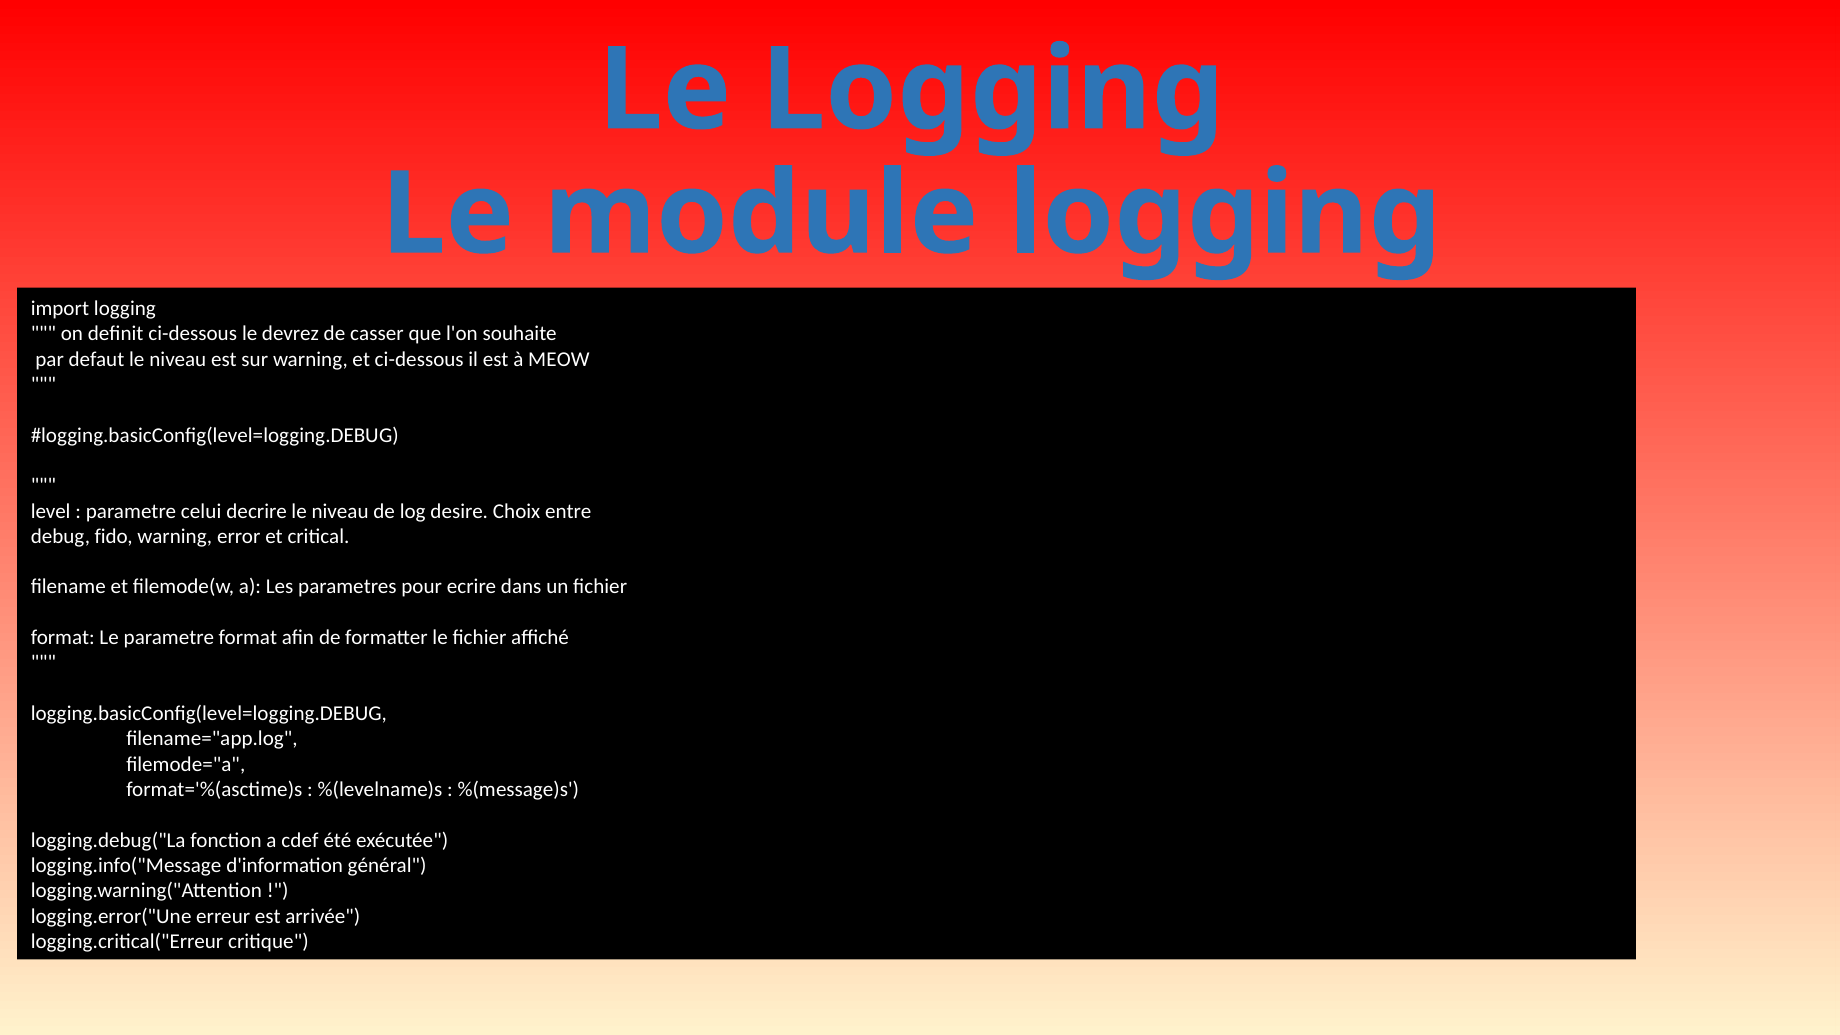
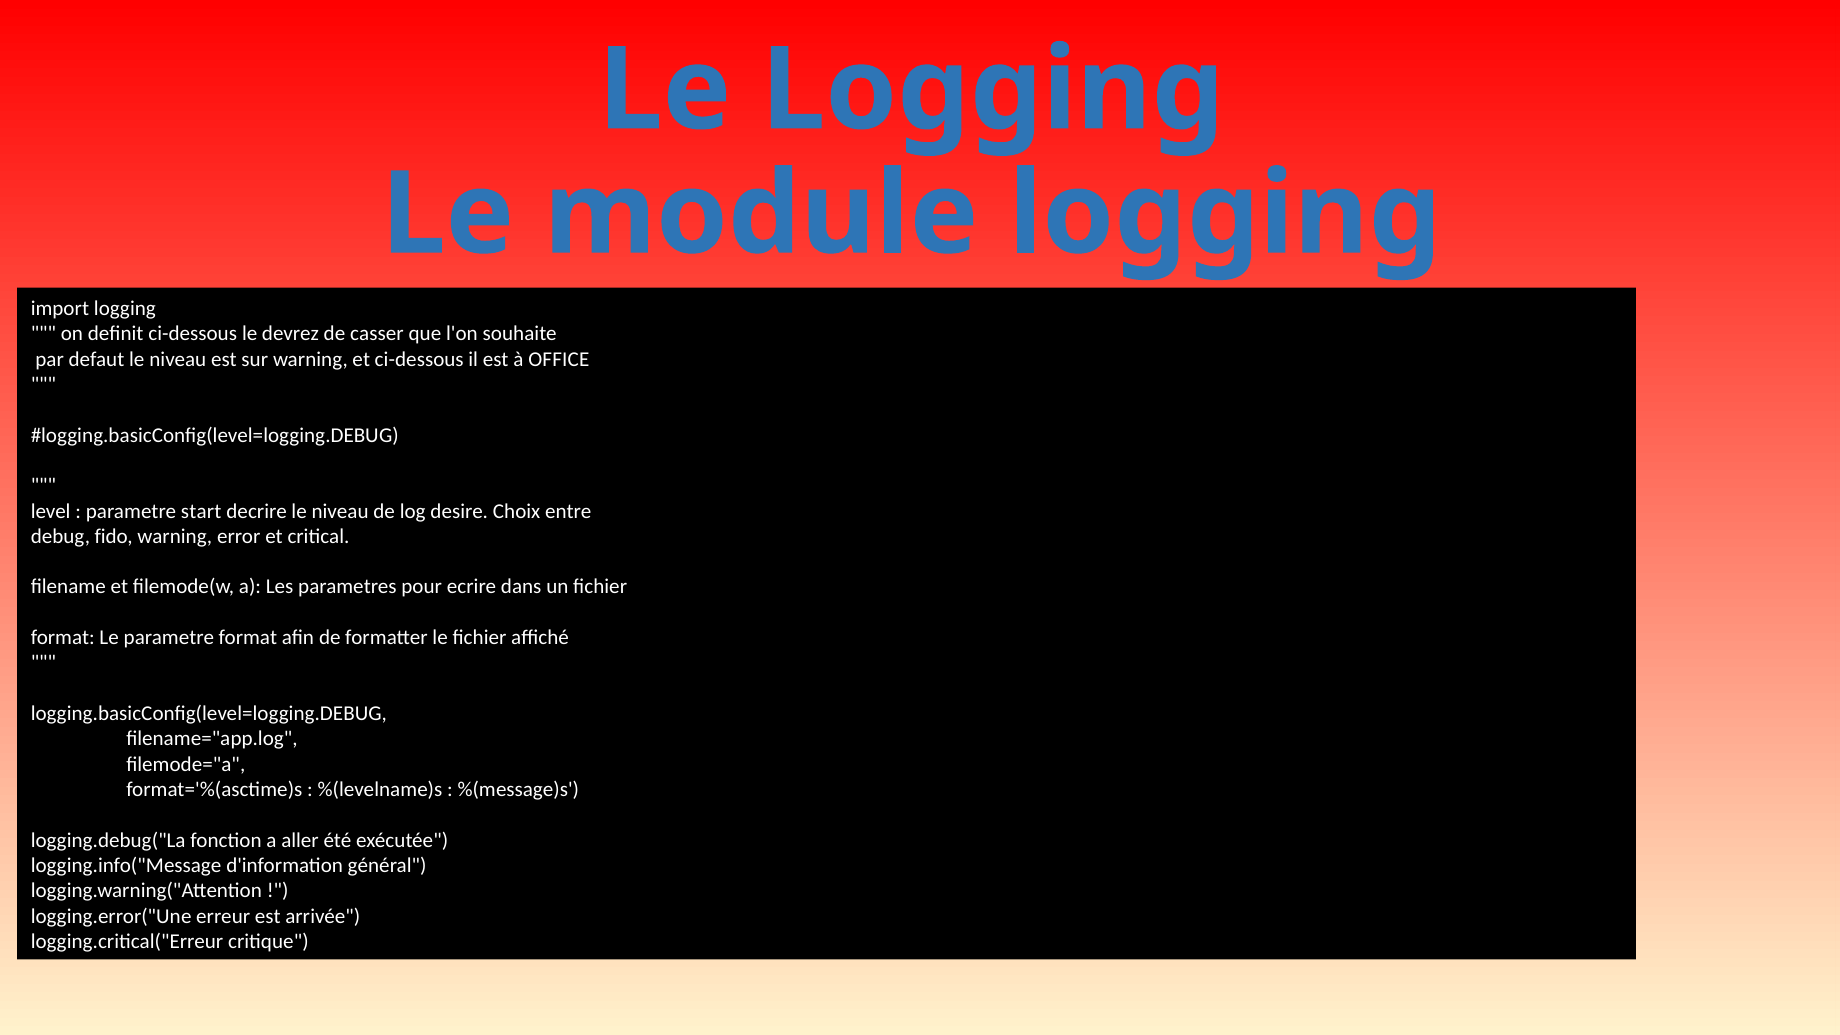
MEOW: MEOW -> OFFICE
celui: celui -> start
cdef: cdef -> aller
